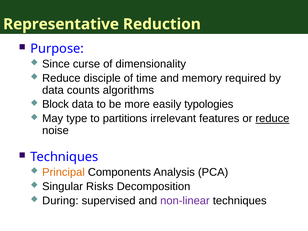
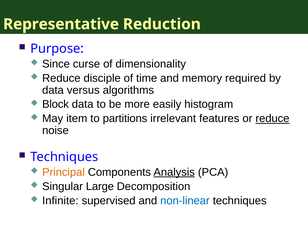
counts: counts -> versus
typologies: typologies -> histogram
type: type -> item
Analysis underline: none -> present
Risks: Risks -> Large
During: During -> Infinite
non-linear colour: purple -> blue
